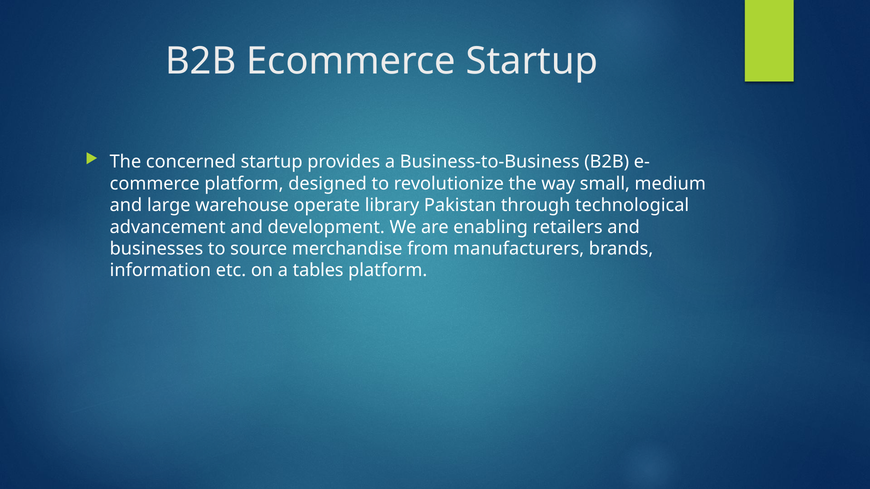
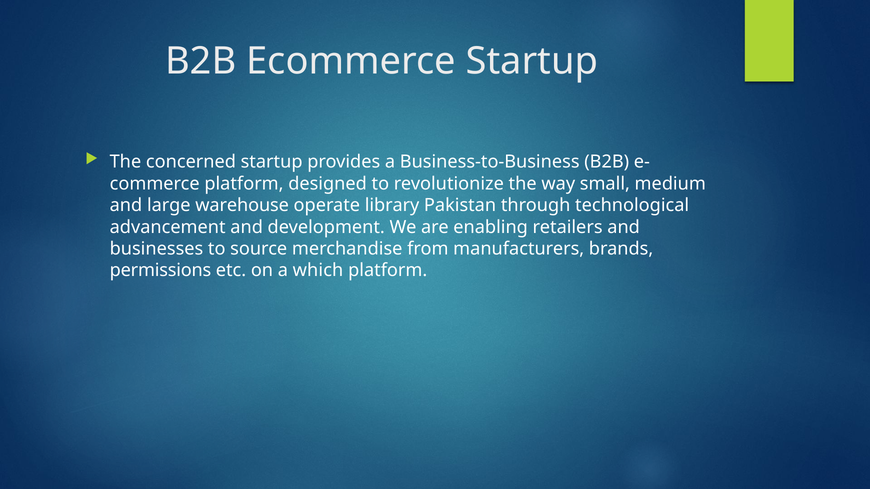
information: information -> permissions
tables: tables -> which
